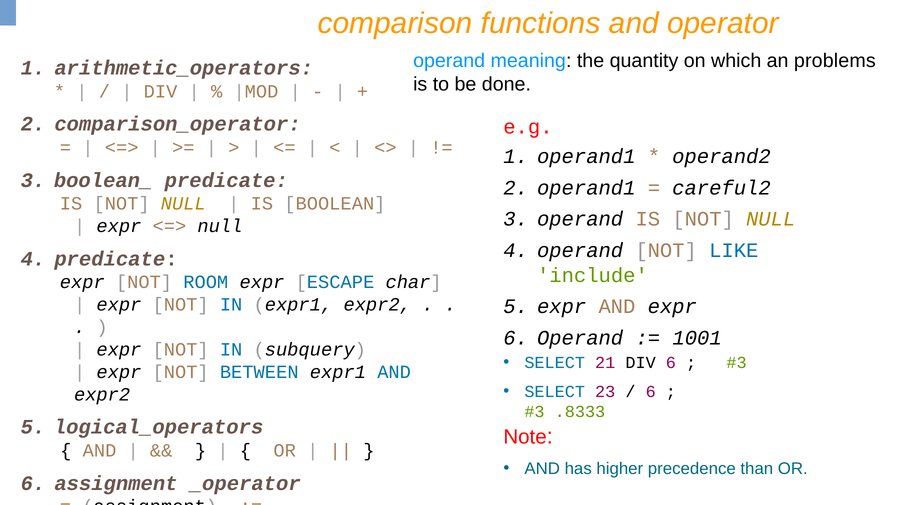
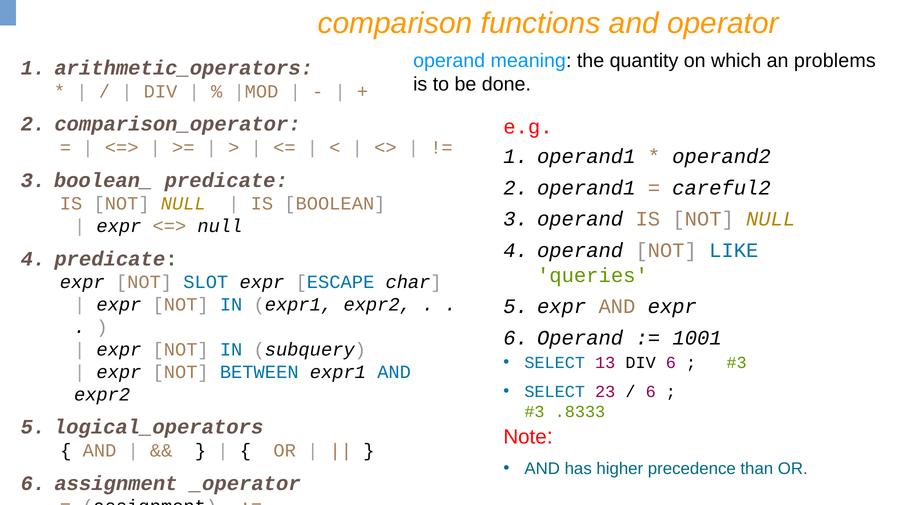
include: include -> queries
ROOM: ROOM -> SLOT
21: 21 -> 13
